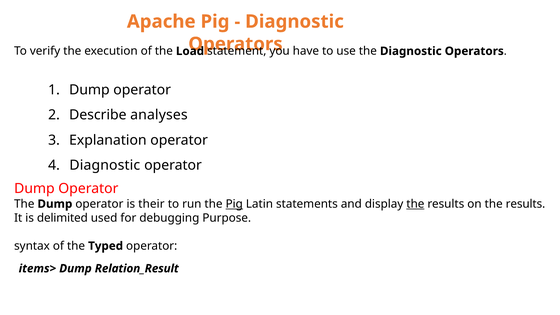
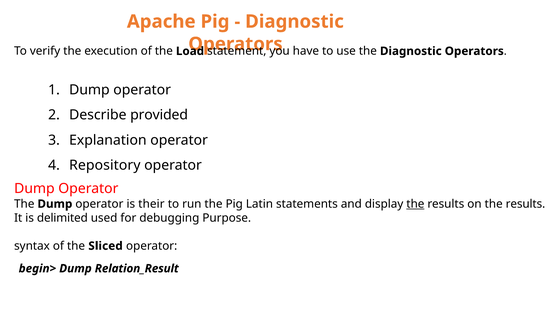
analyses: analyses -> provided
Diagnostic at (105, 165): Diagnostic -> Repository
Pig at (234, 204) underline: present -> none
Typed: Typed -> Sliced
items>: items> -> begin>
